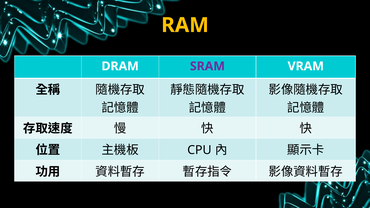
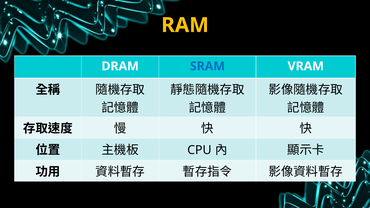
SRAM colour: purple -> blue
